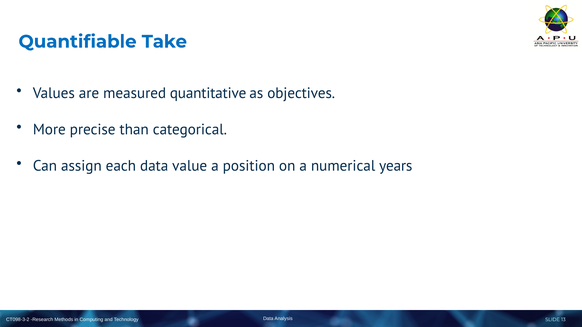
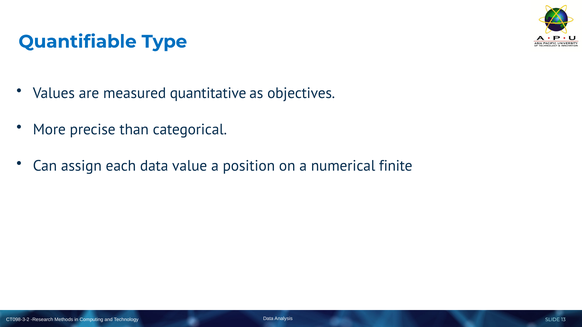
Take: Take -> Type
years: years -> finite
